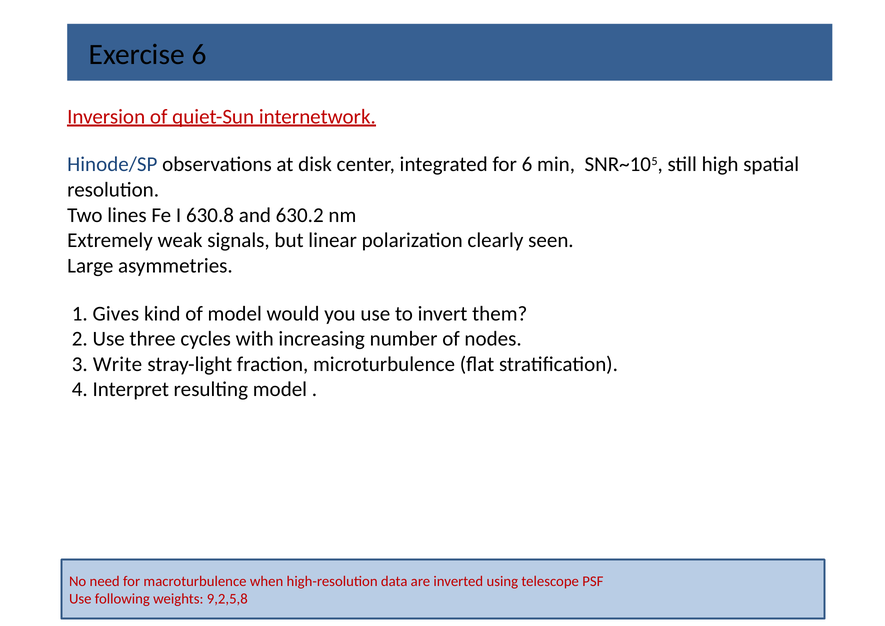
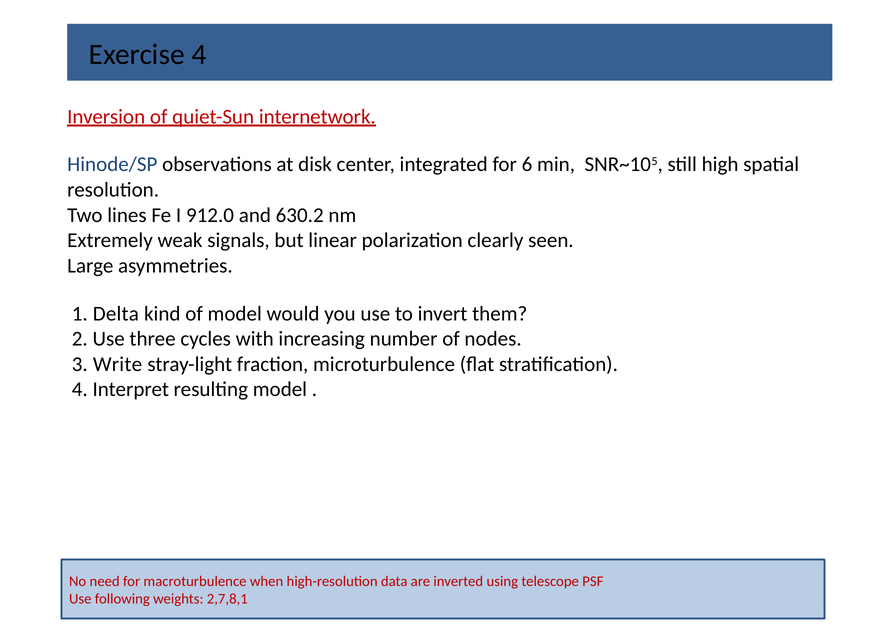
Exercise 6: 6 -> 4
630.8: 630.8 -> 912.0
Gives: Gives -> Delta
9,2,5,8: 9,2,5,8 -> 2,7,8,1
